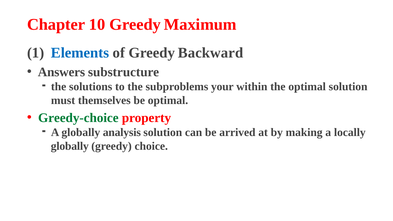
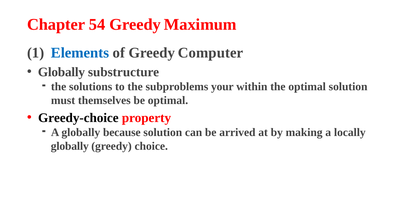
10: 10 -> 54
Backward: Backward -> Computer
Answers at (61, 72): Answers -> Globally
Greedy-choice colour: green -> black
analysis: analysis -> because
